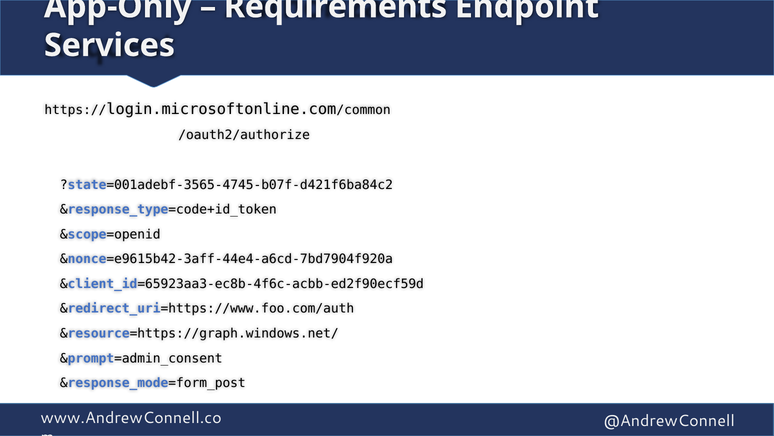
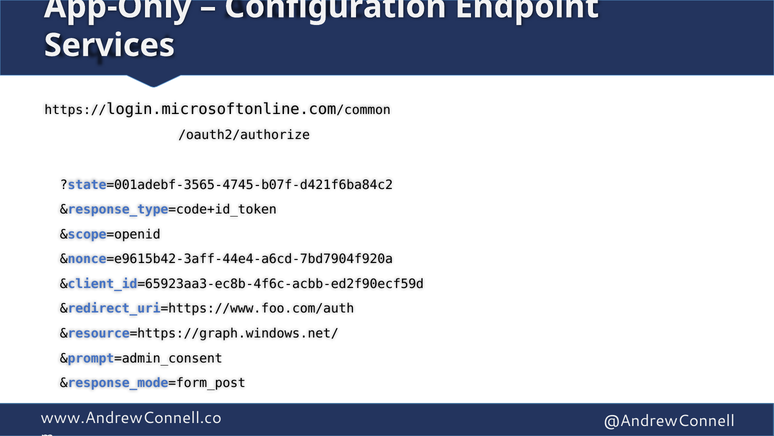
Requirements: Requirements -> Configuration
